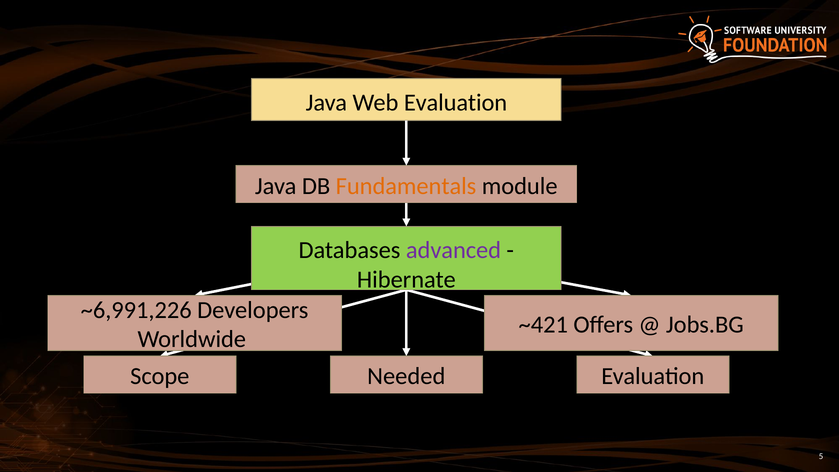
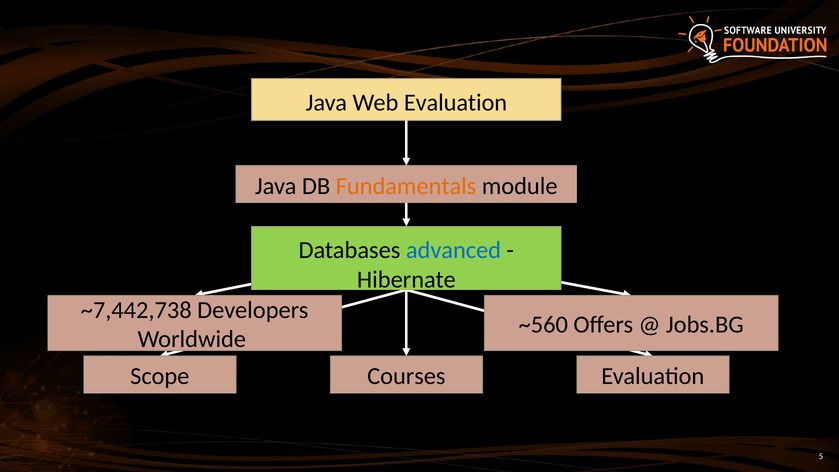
advanced colour: purple -> blue
~6,991,226: ~6,991,226 -> ~7,442,738
~421: ~421 -> ~560
Needed: Needed -> Courses
